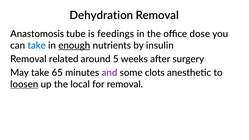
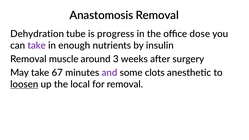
Dehydration: Dehydration -> Anastomosis
Anastomosis: Anastomosis -> Dehydration
feedings: feedings -> progress
take at (37, 46) colour: blue -> purple
enough underline: present -> none
related: related -> muscle
5: 5 -> 3
65: 65 -> 67
